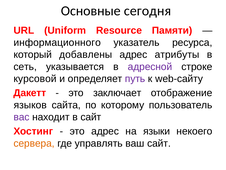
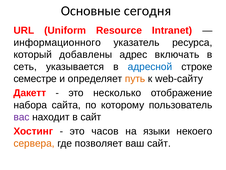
Памяти: Памяти -> Intranet
атрибуты: атрибуты -> включать
адресной colour: purple -> blue
курсовой: курсовой -> семестре
путь colour: purple -> orange
заключает: заключает -> несколько
языков: языков -> набора
это адрес: адрес -> часов
управлять: управлять -> позволяет
